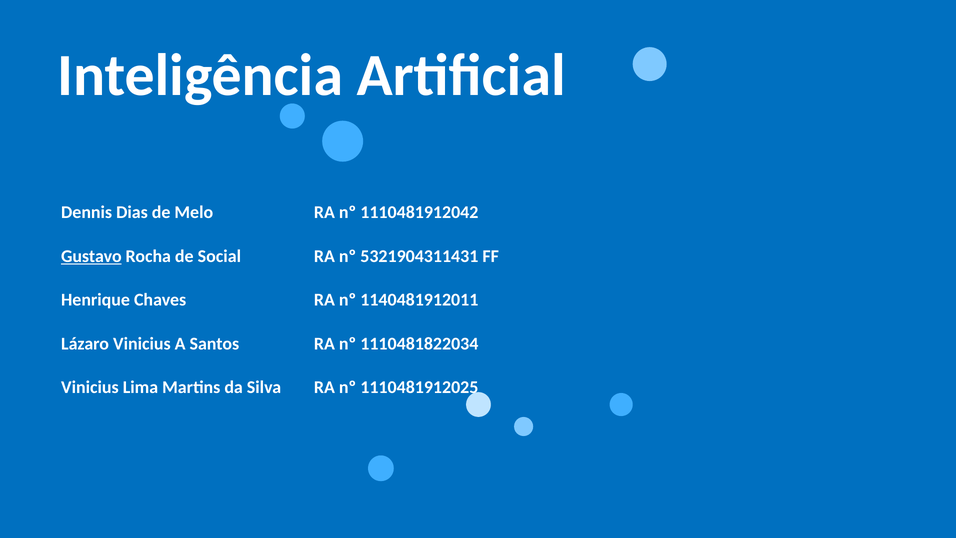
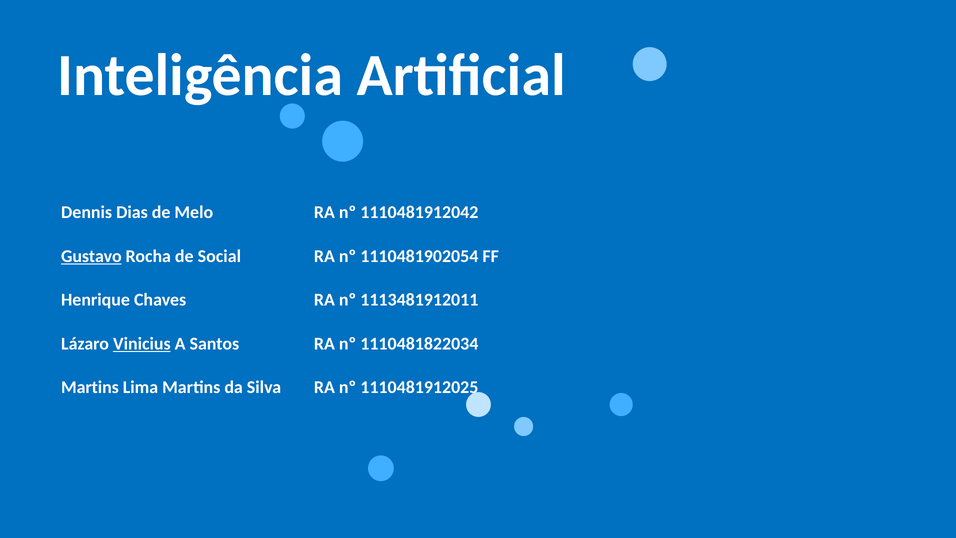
5321904311431: 5321904311431 -> 1110481902054
1140481912011: 1140481912011 -> 1113481912011
Vinicius at (142, 344) underline: none -> present
Vinicius at (90, 387): Vinicius -> Martins
